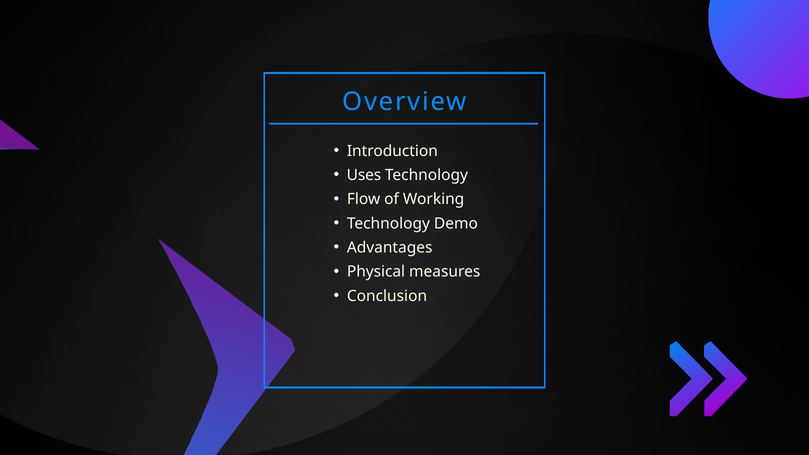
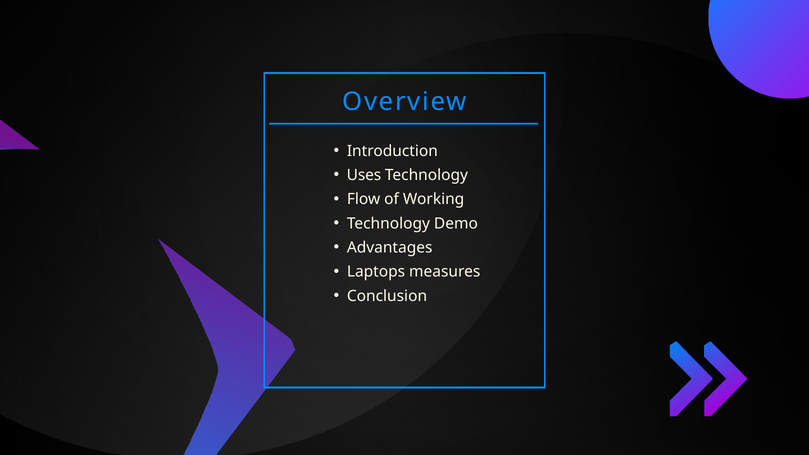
Physical: Physical -> Laptops
